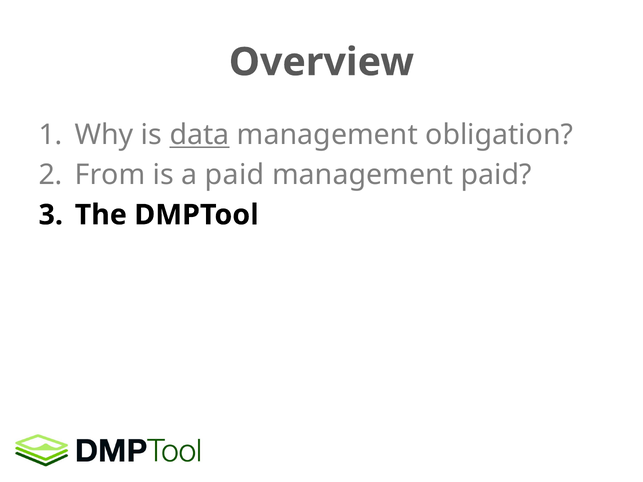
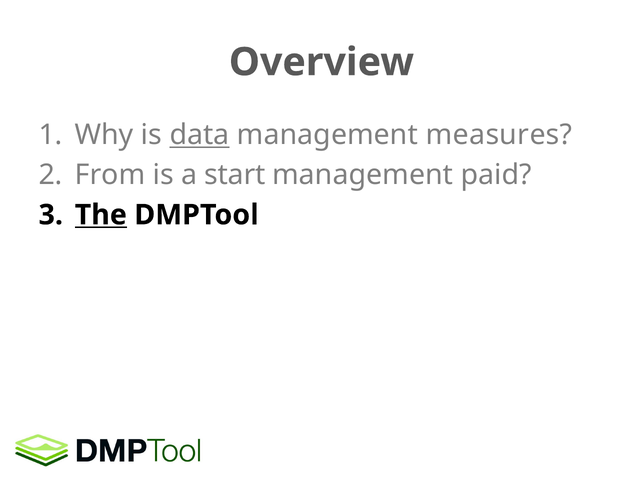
obligation: obligation -> measures
a paid: paid -> start
The underline: none -> present
